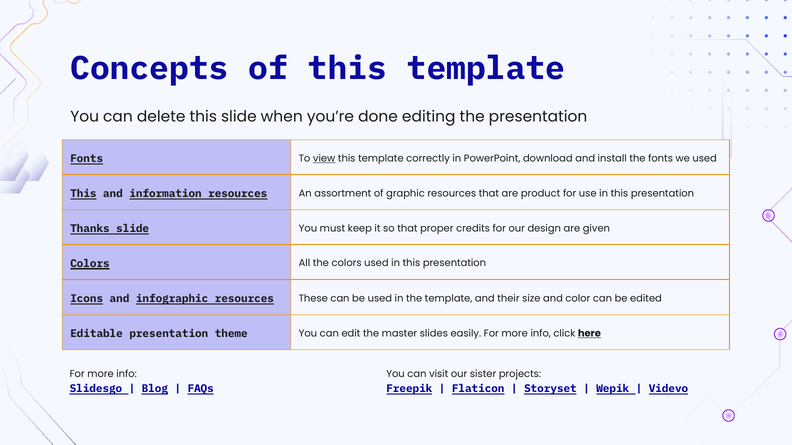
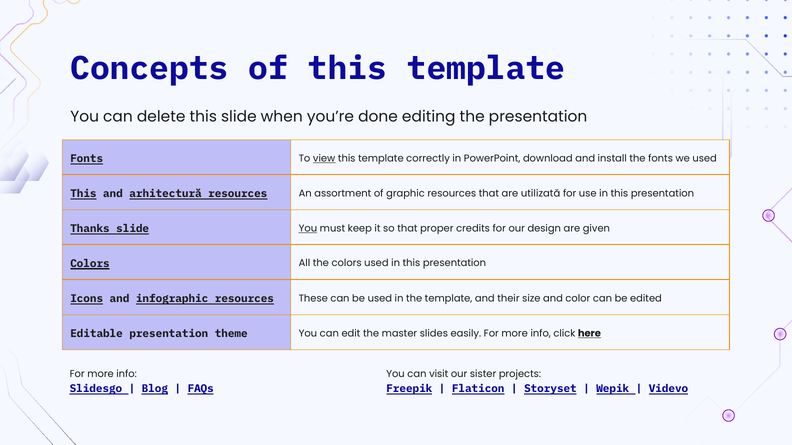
information: information -> arhitectură
product: product -> utilizată
You at (308, 229) underline: none -> present
